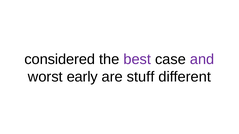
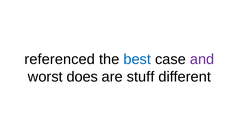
considered: considered -> referenced
best colour: purple -> blue
early: early -> does
